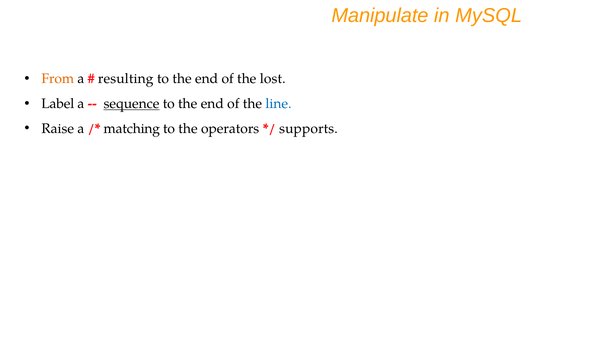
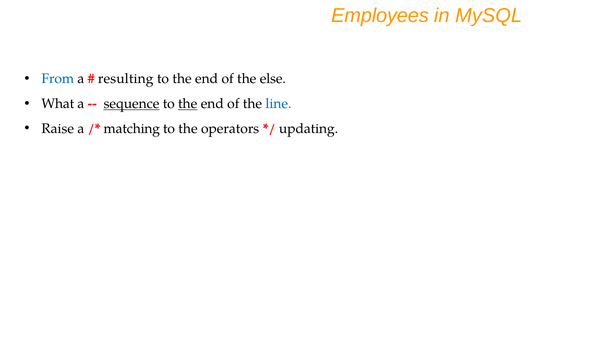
Manipulate: Manipulate -> Employees
From colour: orange -> blue
lost: lost -> else
Label: Label -> What
the at (188, 104) underline: none -> present
supports: supports -> updating
